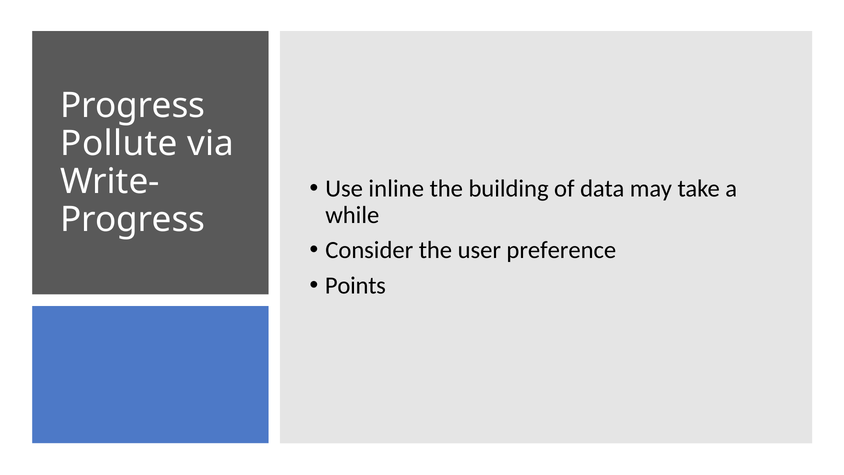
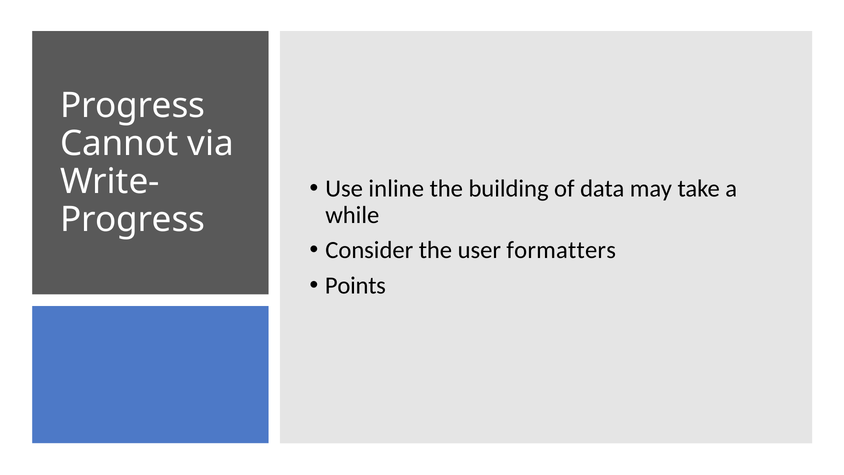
Pollute: Pollute -> Cannot
preference: preference -> formatters
